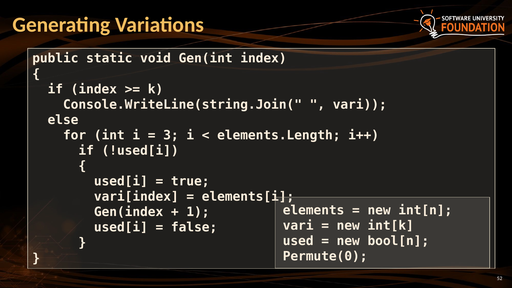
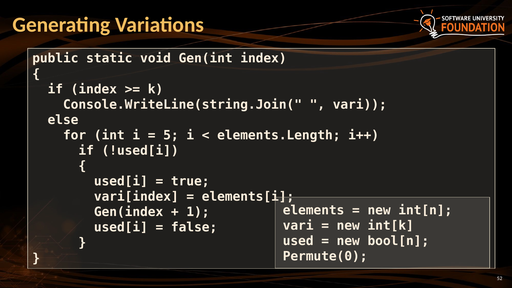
3: 3 -> 5
